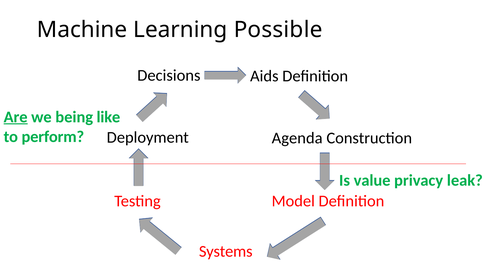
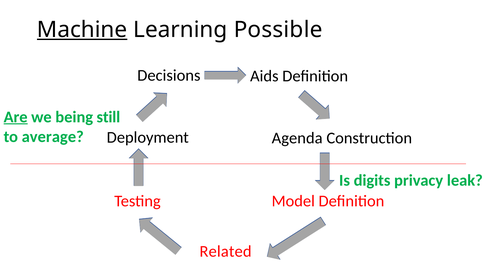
Machine underline: none -> present
like: like -> still
perform: perform -> average
value: value -> digits
Systems: Systems -> Related
